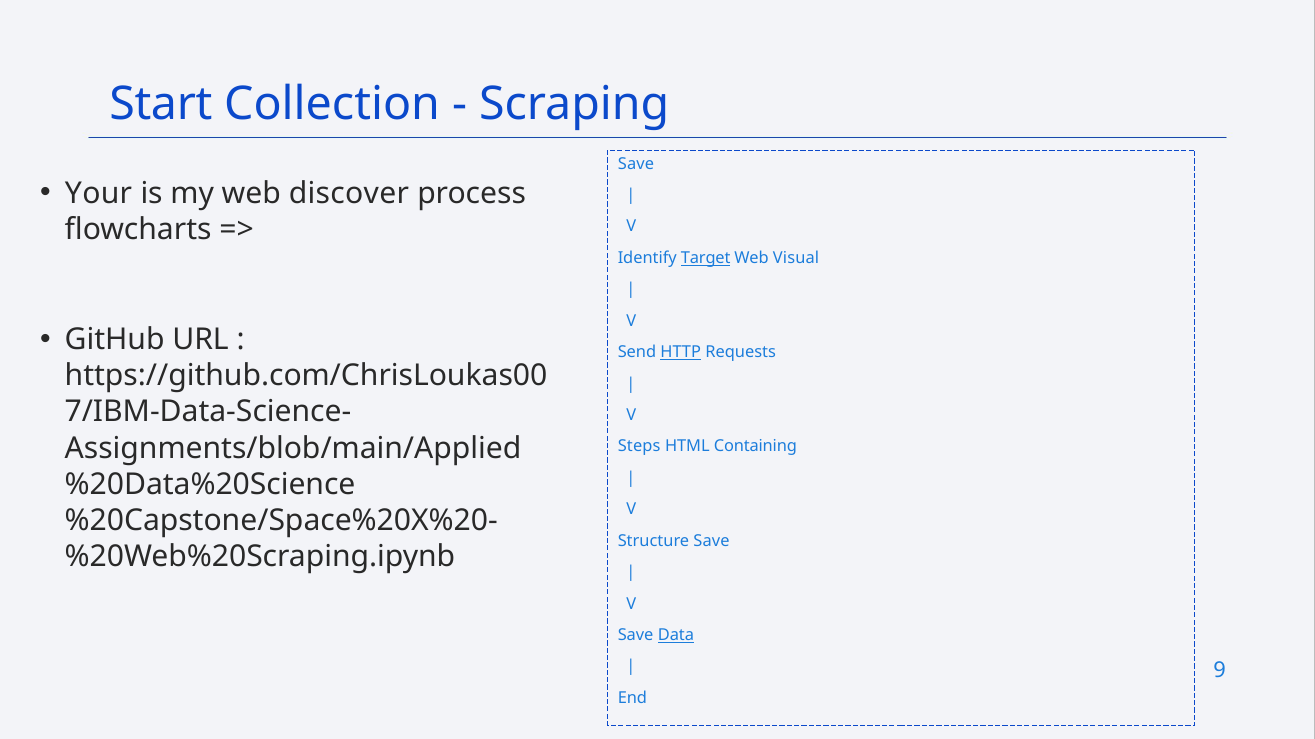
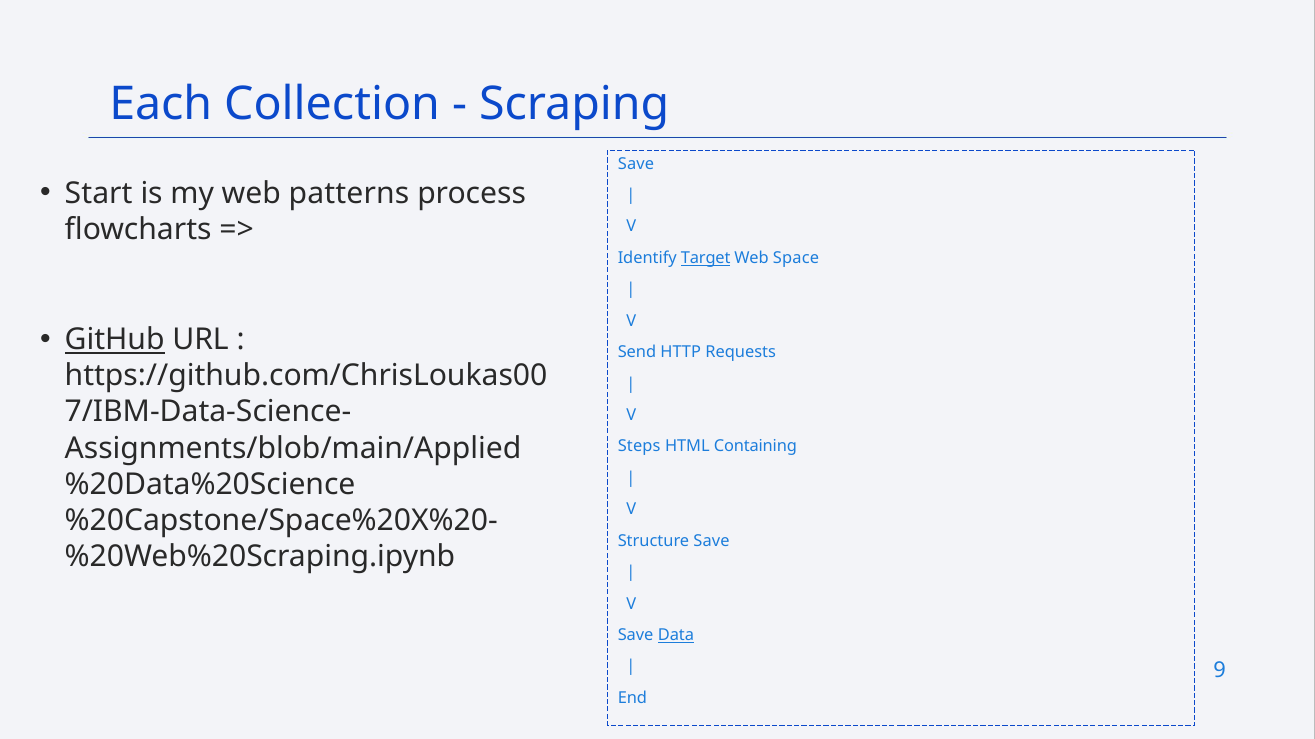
Start: Start -> Each
Your: Your -> Start
discover: discover -> patterns
Visual: Visual -> Space
GitHub underline: none -> present
HTTP underline: present -> none
